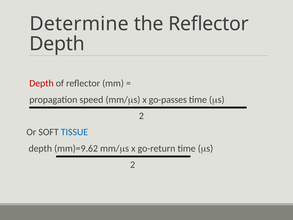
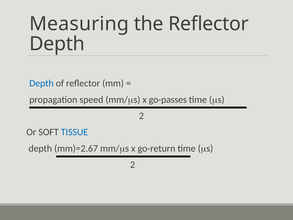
Determine: Determine -> Measuring
Depth at (41, 83) colour: red -> blue
mm)=9.62: mm)=9.62 -> mm)=2.67
